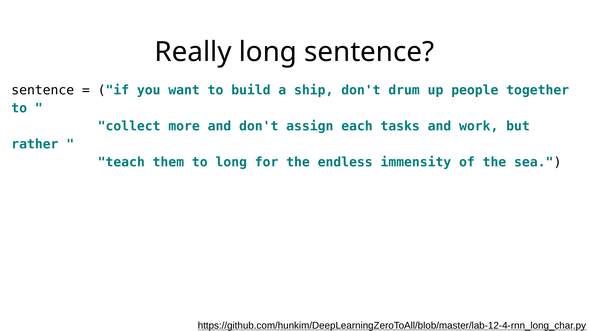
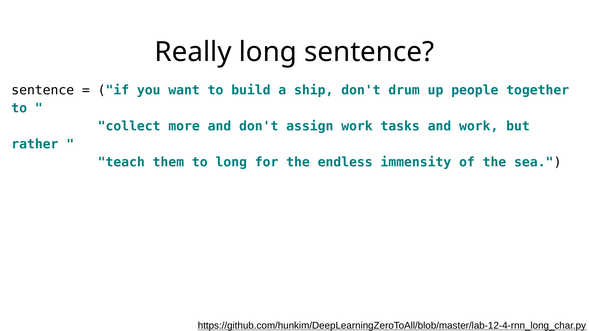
assign each: each -> work
